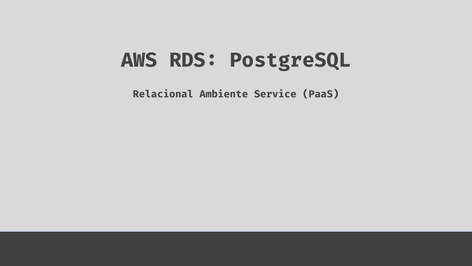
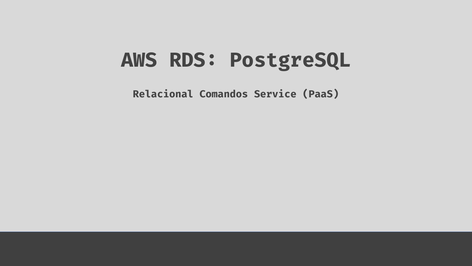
Ambiente: Ambiente -> Comandos
